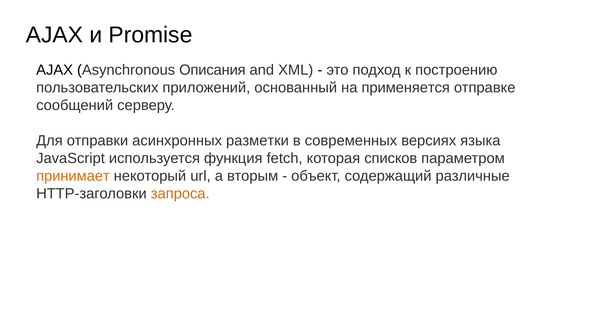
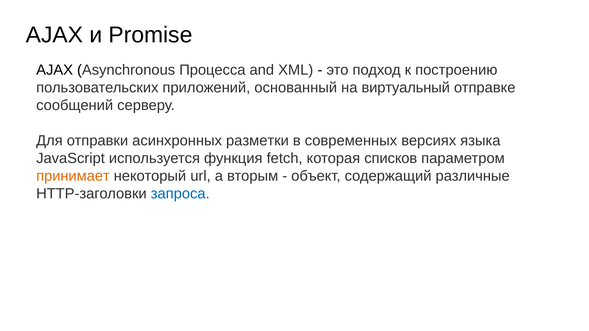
Описания: Описания -> Процесса
применяется: применяется -> виртуальный
запроса colour: orange -> blue
